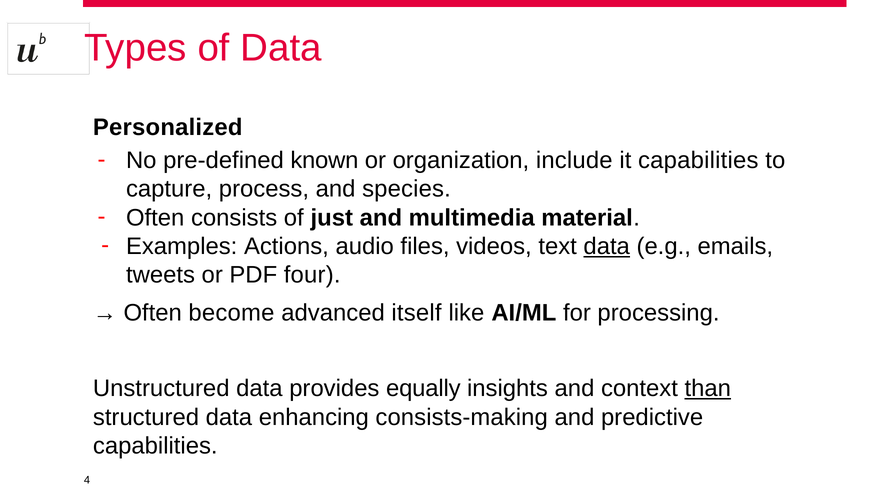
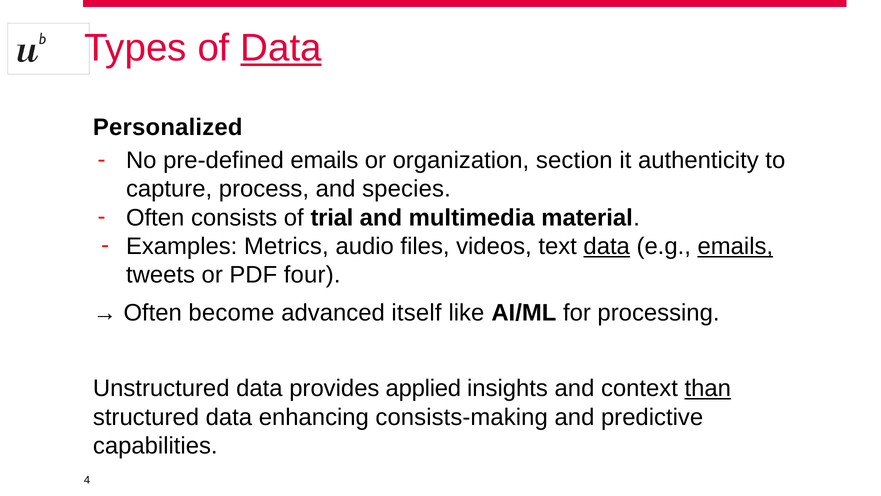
Data at (281, 48) underline: none -> present
pre-defined known: known -> emails
include: include -> section
it capabilities: capabilities -> authenticity
just: just -> trial
Actions: Actions -> Metrics
emails at (735, 246) underline: none -> present
equally: equally -> applied
